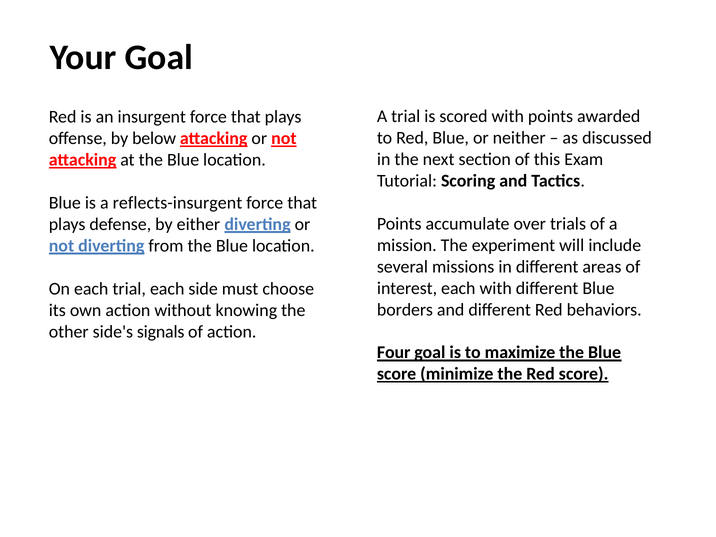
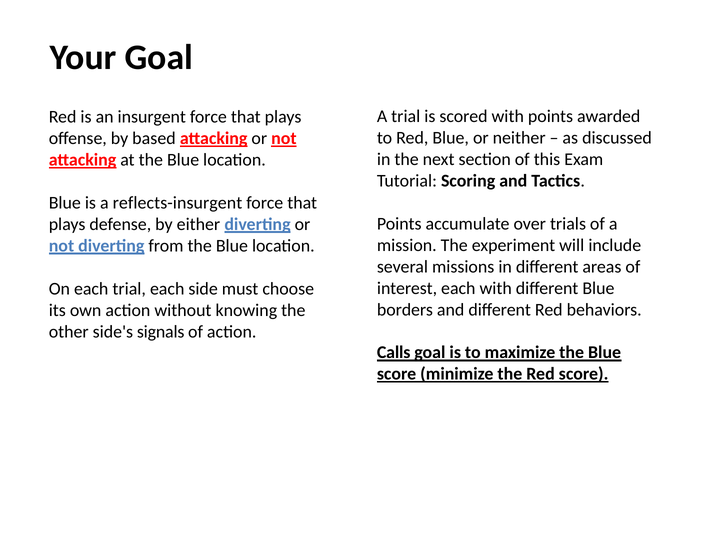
below: below -> based
Four: Four -> Calls
